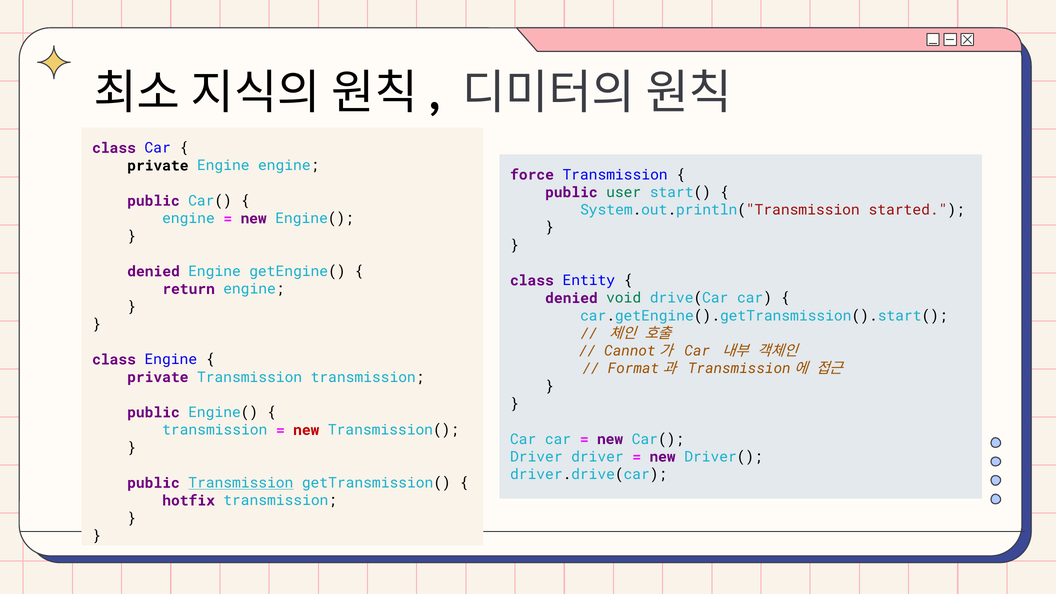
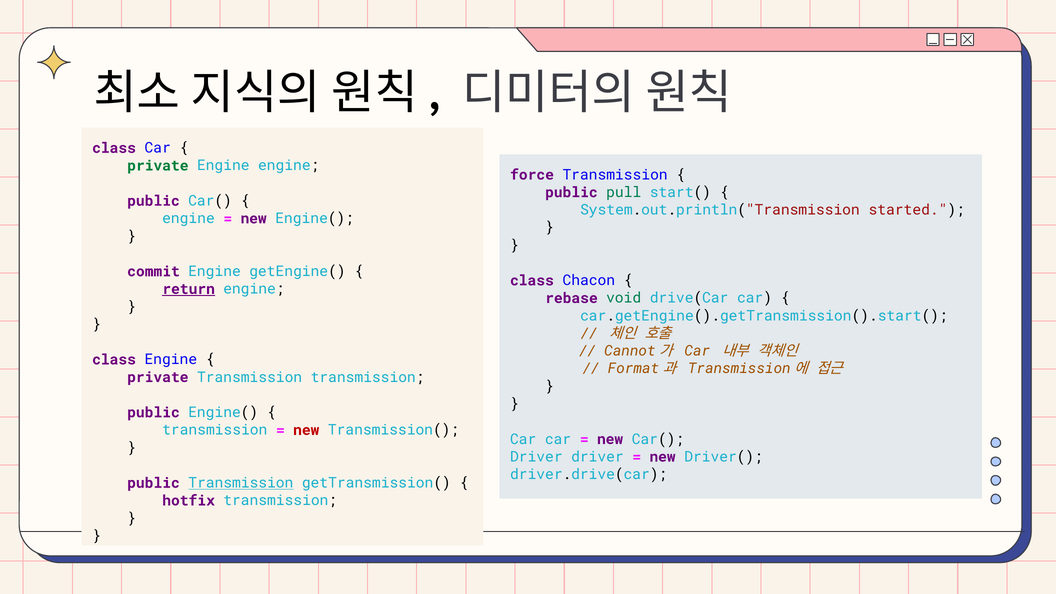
private at (158, 166) colour: black -> green
user: user -> pull
denied at (154, 271): denied -> commit
Entity: Entity -> Chacon
return underline: none -> present
denied at (571, 298): denied -> rebase
